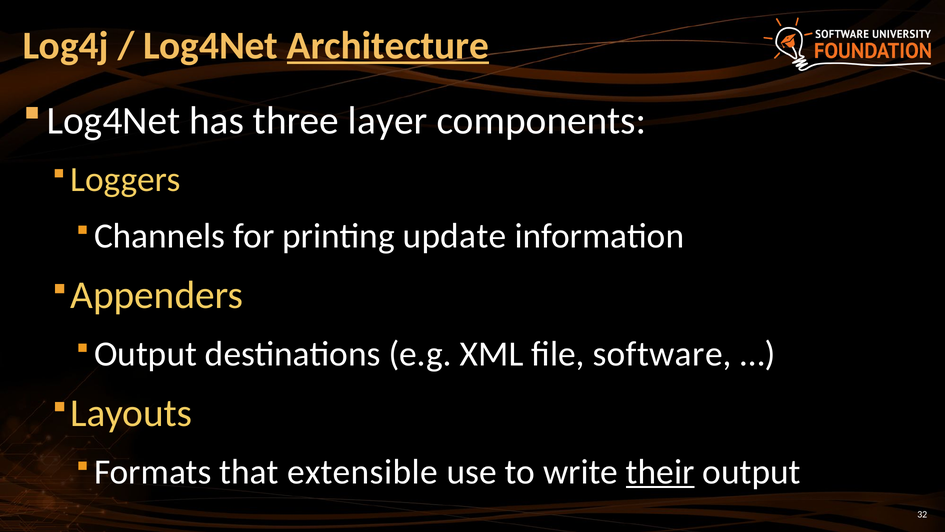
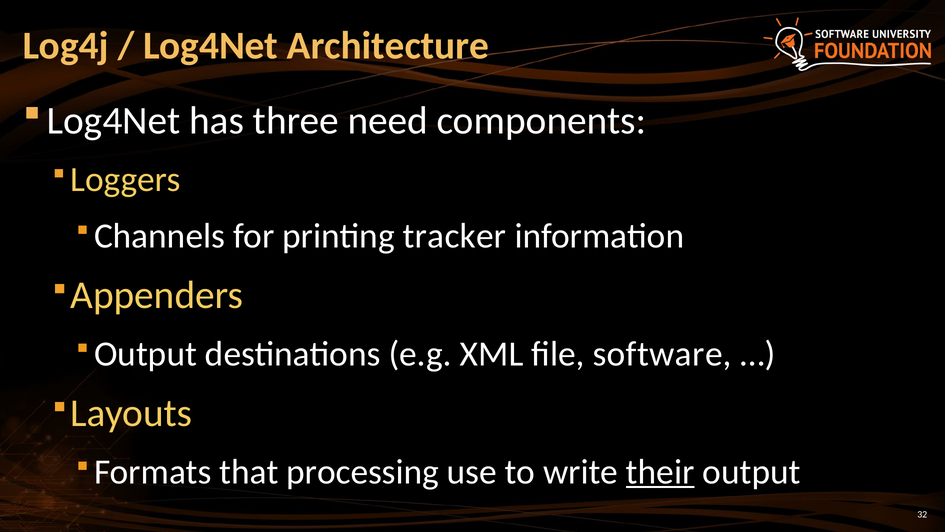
Architecture underline: present -> none
layer: layer -> need
update: update -> tracker
extensible: extensible -> processing
